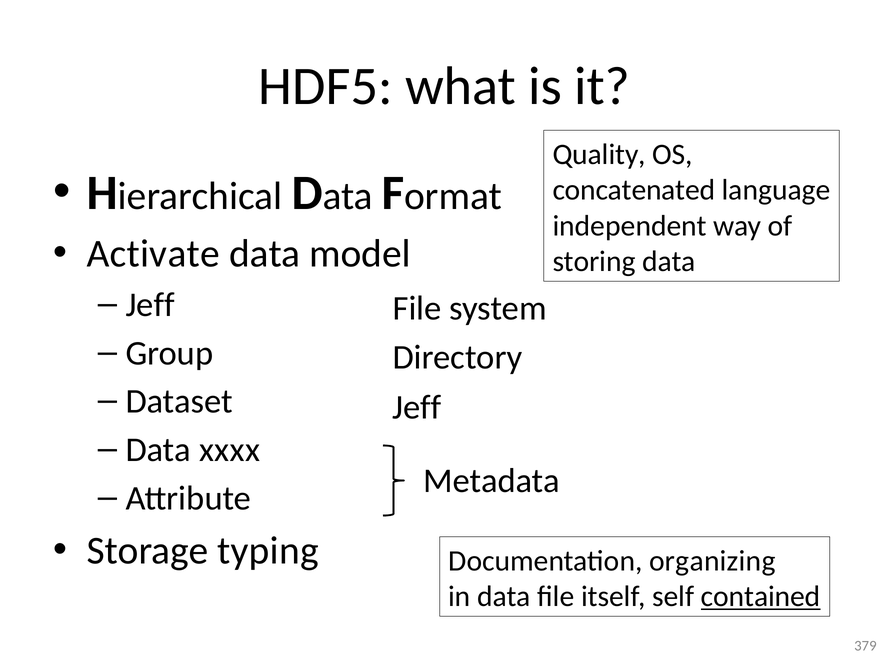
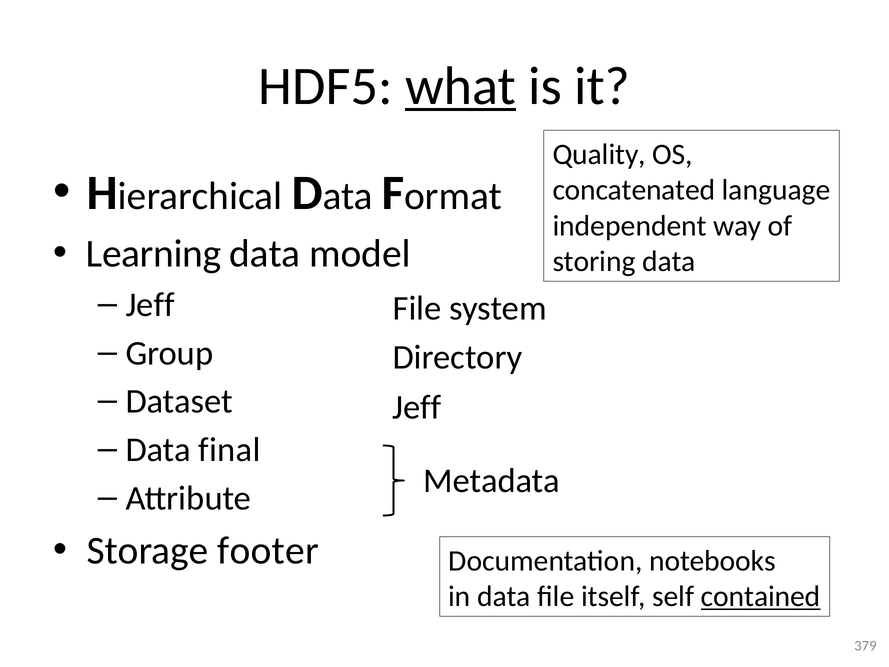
what underline: none -> present
Activate: Activate -> Learning
xxxx: xxxx -> final
typing: typing -> footer
organizing: organizing -> notebooks
